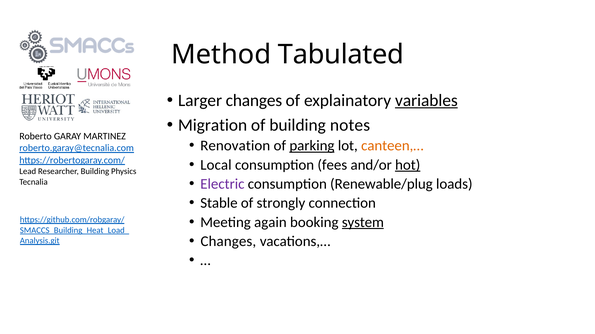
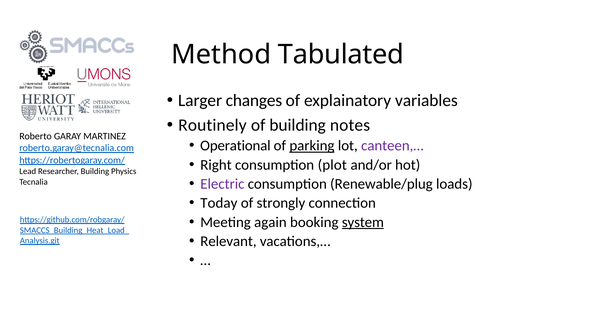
variables underline: present -> none
Migration: Migration -> Routinely
Renovation: Renovation -> Operational
canteen,… colour: orange -> purple
Local: Local -> Right
fees: fees -> plot
hot underline: present -> none
Stable: Stable -> Today
Changes at (228, 242): Changes -> Relevant
